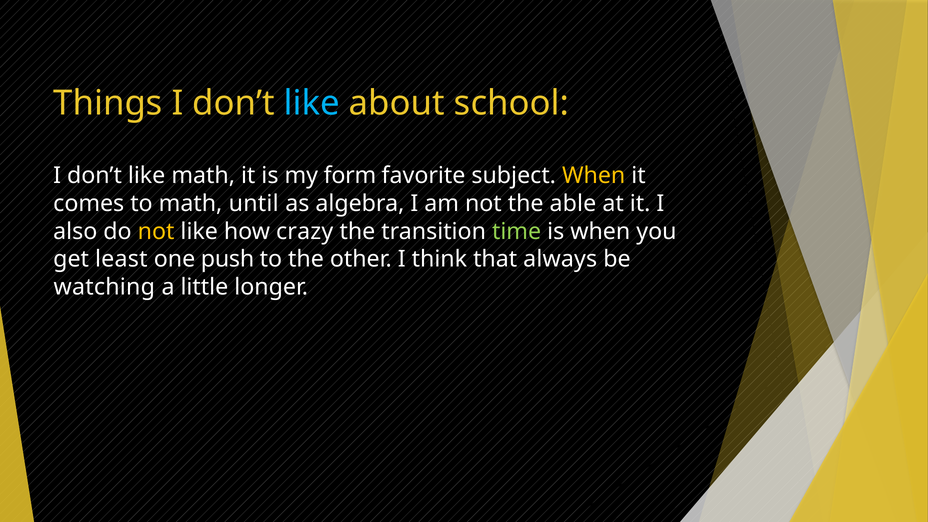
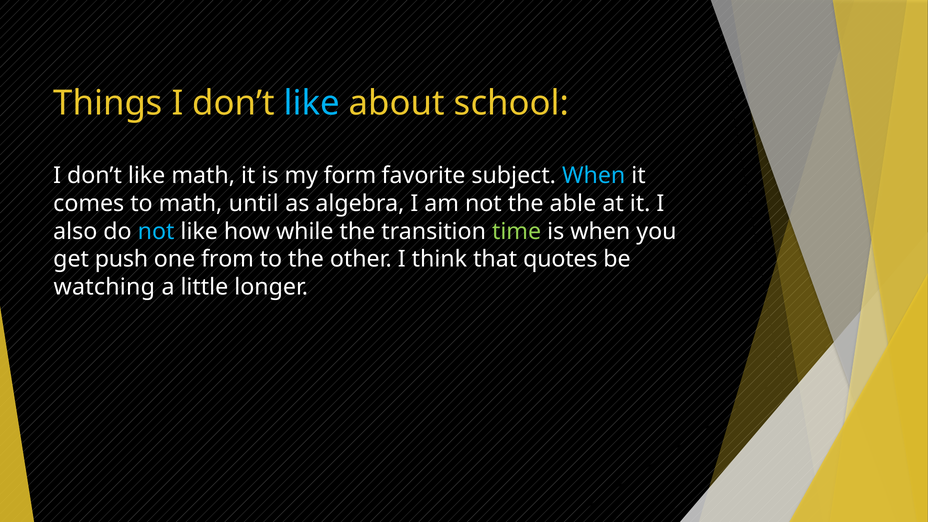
When at (594, 176) colour: yellow -> light blue
not at (156, 231) colour: yellow -> light blue
crazy: crazy -> while
least: least -> push
push: push -> from
always: always -> quotes
